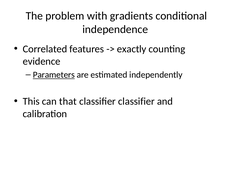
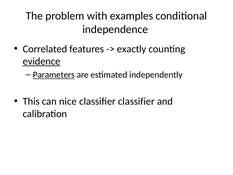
gradients: gradients -> examples
evidence underline: none -> present
that: that -> nice
